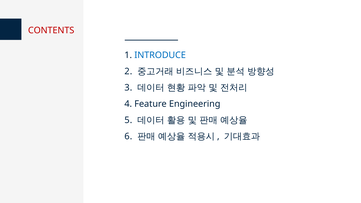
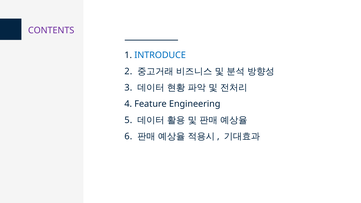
CONTENTS colour: red -> purple
